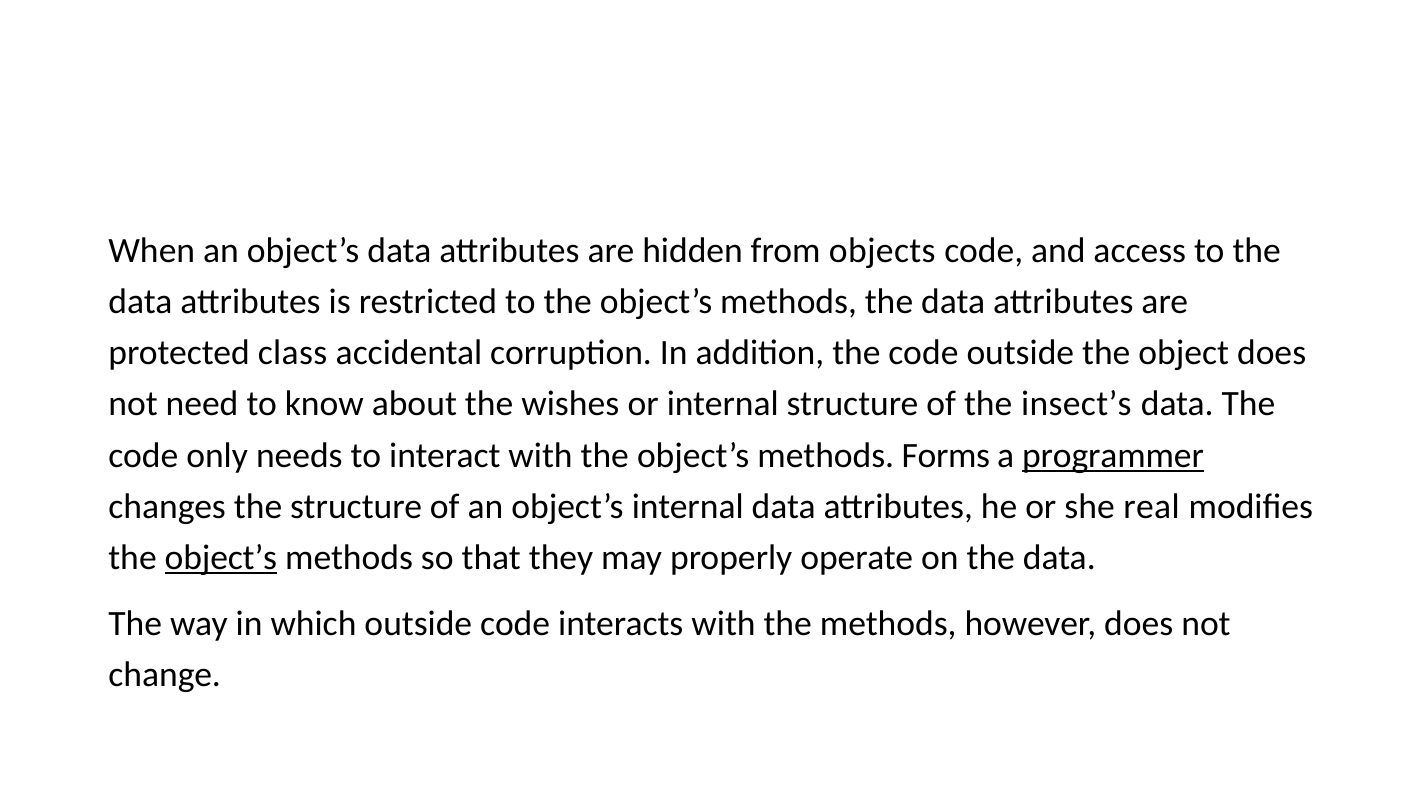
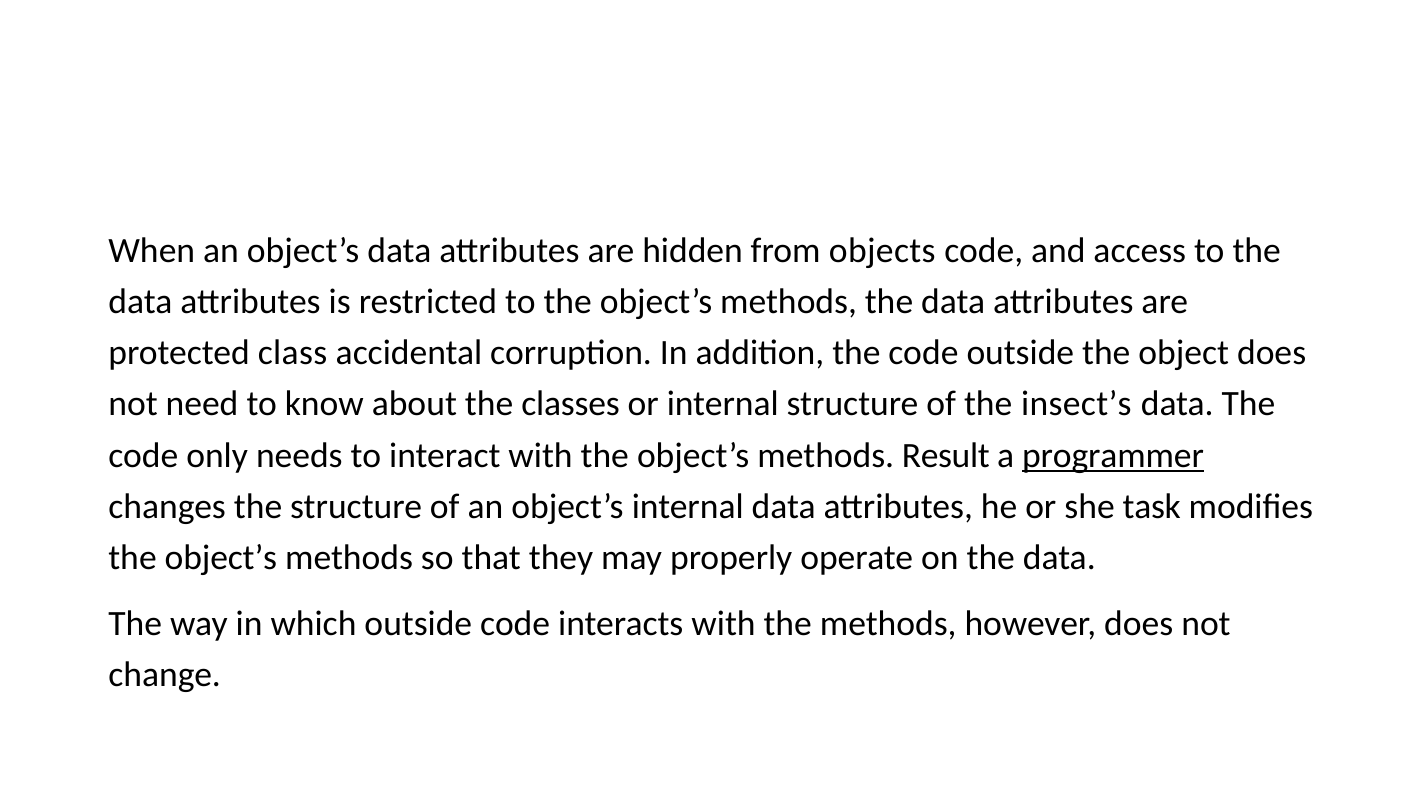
wishes: wishes -> classes
Forms: Forms -> Result
real: real -> task
object’s at (221, 558) underline: present -> none
